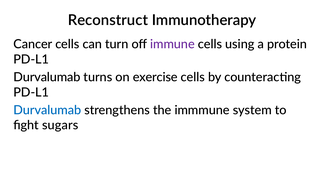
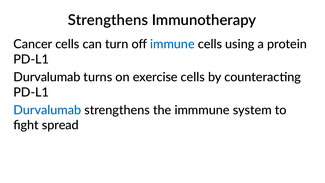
Reconstruct at (108, 20): Reconstruct -> Strengthens
immune colour: purple -> blue
sugars: sugars -> spread
